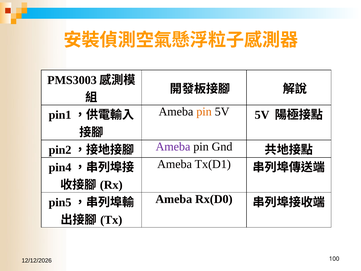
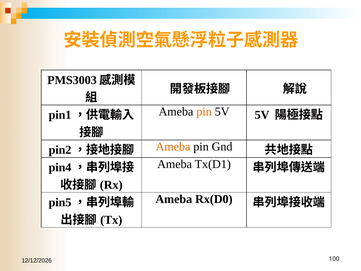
Ameba at (173, 147) colour: purple -> orange
